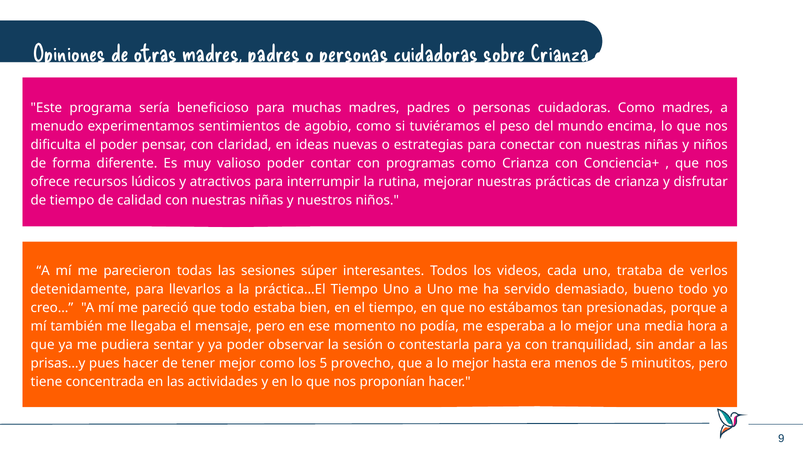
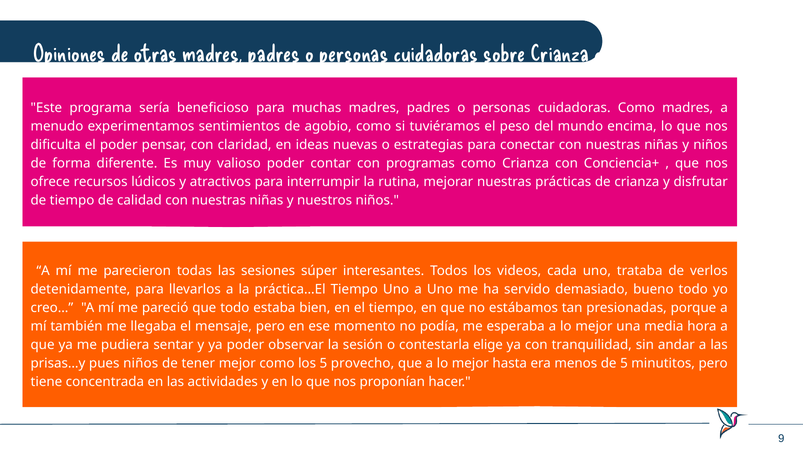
contestarla para: para -> elige
pues hacer: hacer -> niños
